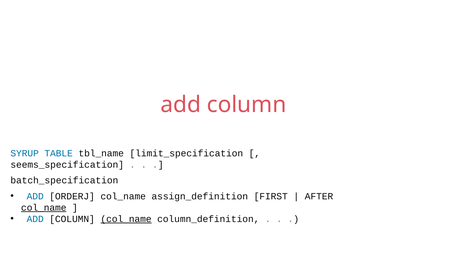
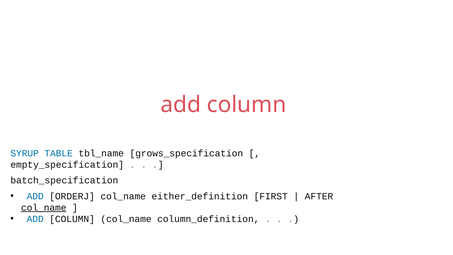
limit_specification: limit_specification -> grows_specification
seems_specification: seems_specification -> empty_specification
assign_definition: assign_definition -> either_definition
col_name at (126, 219) underline: present -> none
